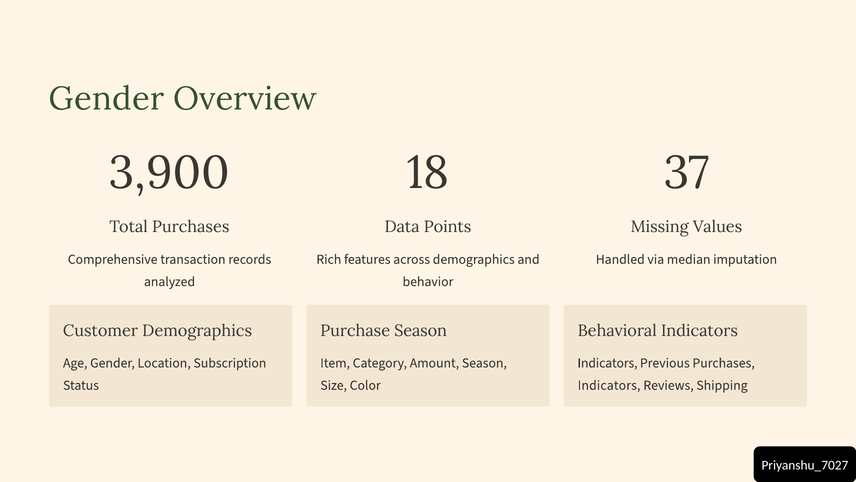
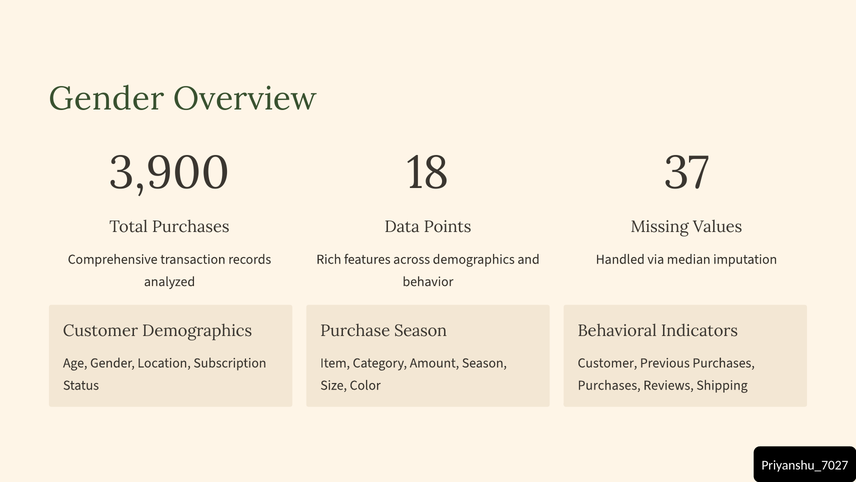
Indicators at (608, 363): Indicators -> Customer
Indicators at (609, 385): Indicators -> Purchases
